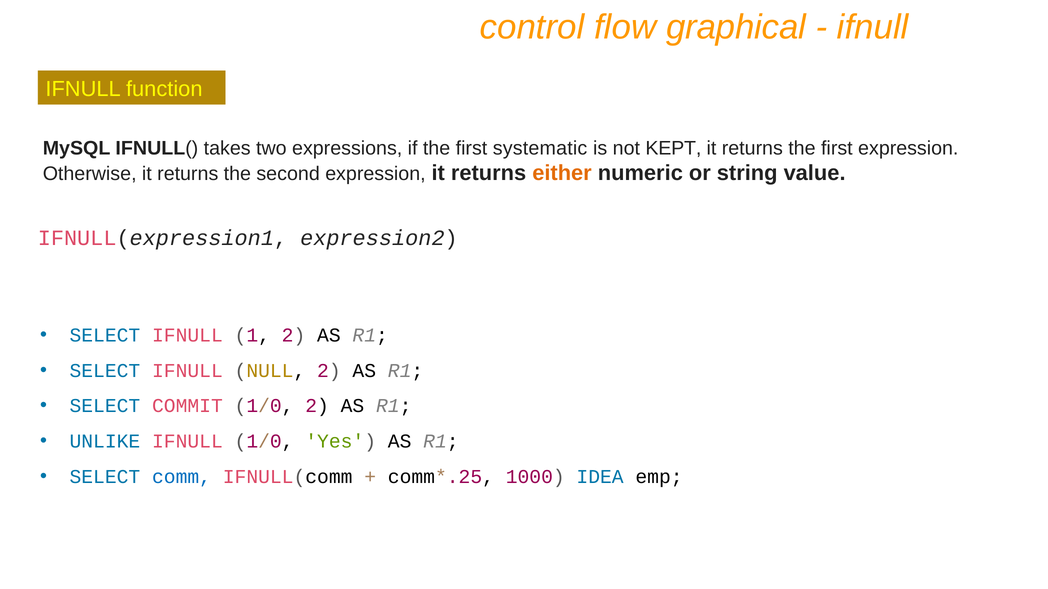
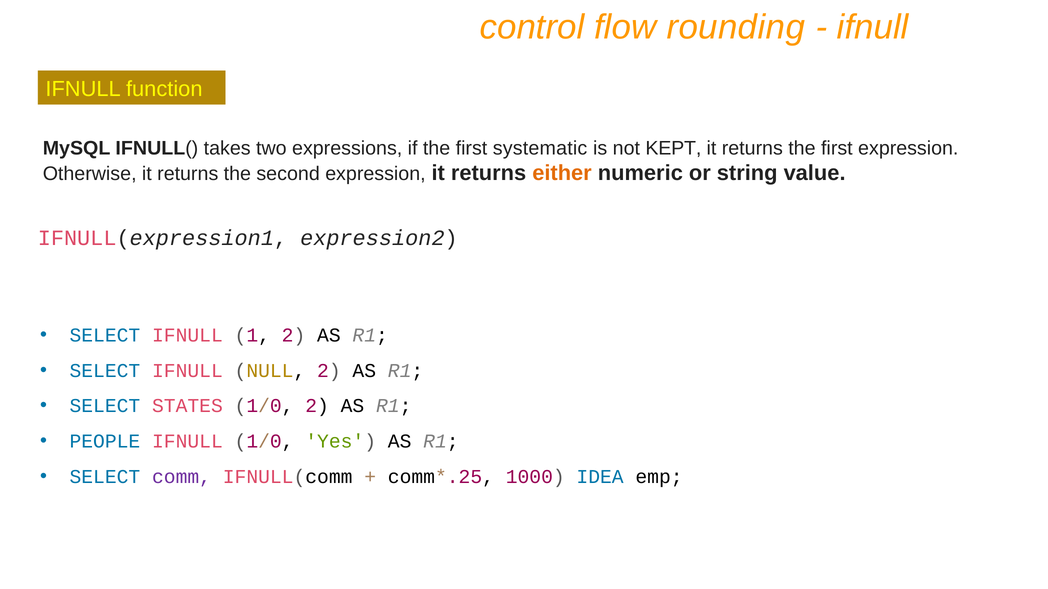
graphical: graphical -> rounding
COMMIT: COMMIT -> STATES
UNLIKE: UNLIKE -> PEOPLE
comm colour: blue -> purple
